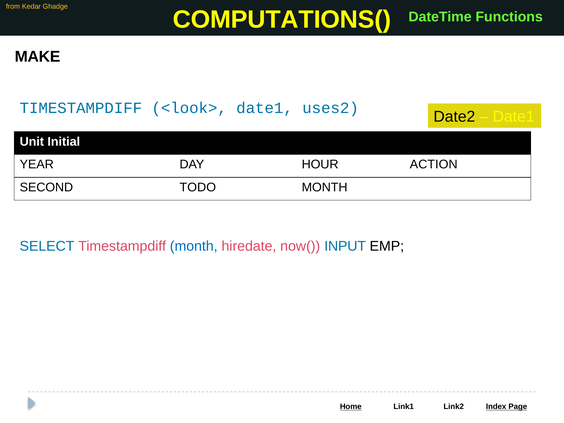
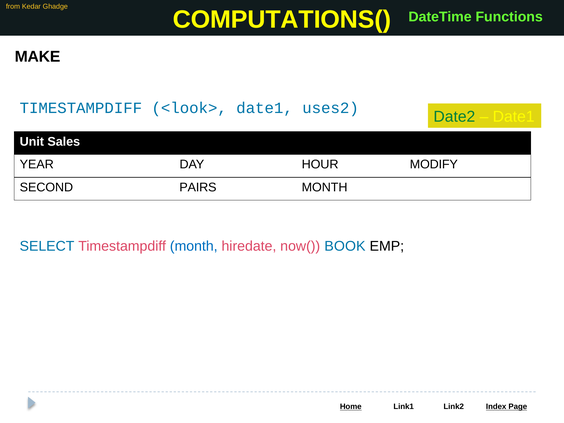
Date2 colour: black -> green
Initial: Initial -> Sales
ACTION: ACTION -> MODIFY
TODO: TODO -> PAIRS
INPUT: INPUT -> BOOK
